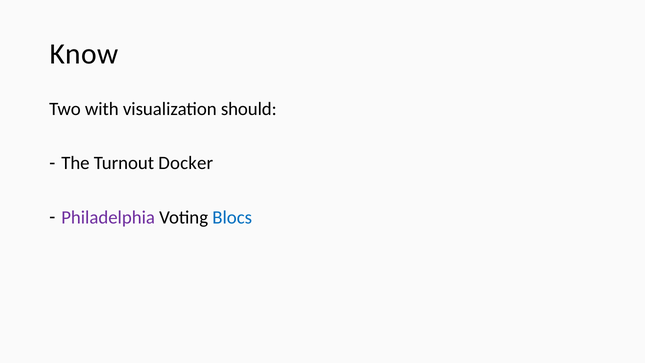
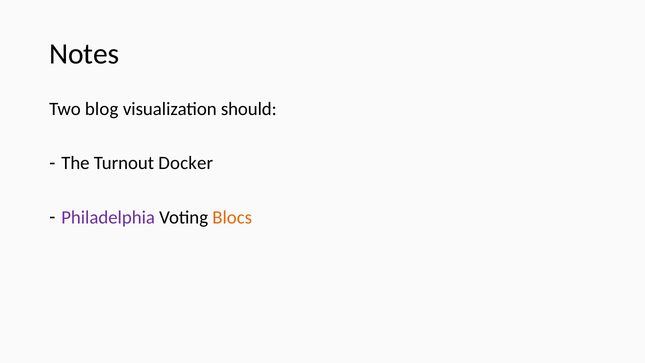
Know: Know -> Notes
with: with -> blog
Blocs colour: blue -> orange
